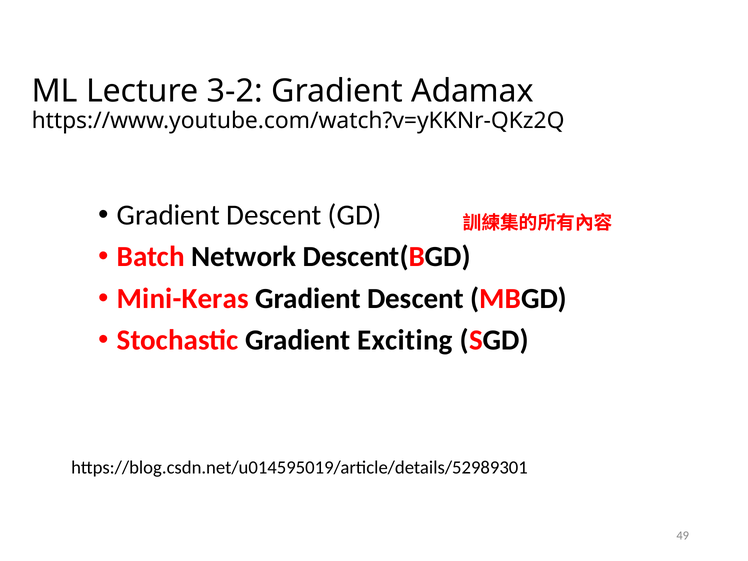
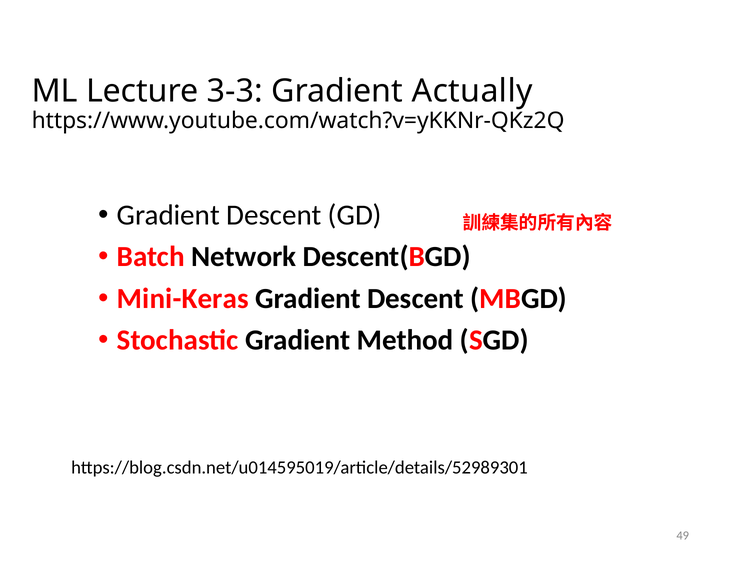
3-2: 3-2 -> 3-3
Adamax: Adamax -> Actually
Exciting: Exciting -> Method
